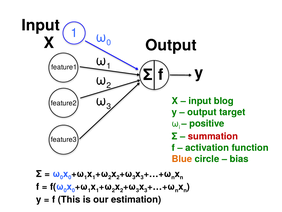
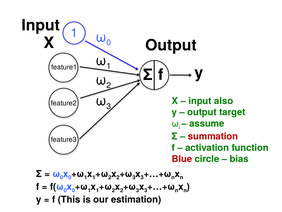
blog: blog -> also
positive: positive -> assume
Blue colour: orange -> red
